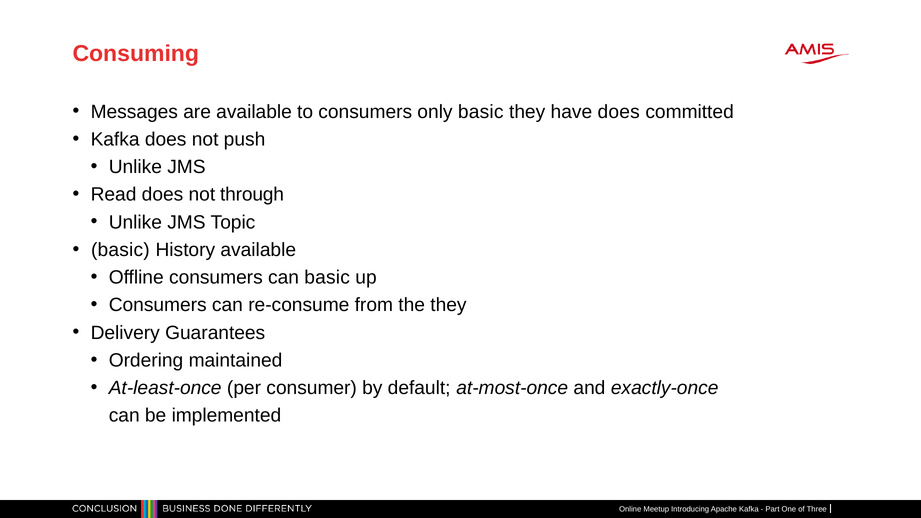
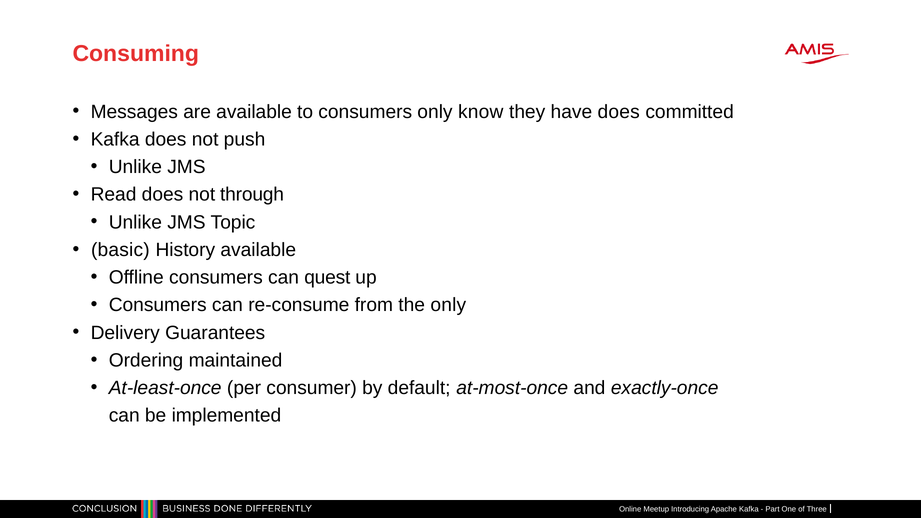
only basic: basic -> know
can basic: basic -> quest
the they: they -> only
